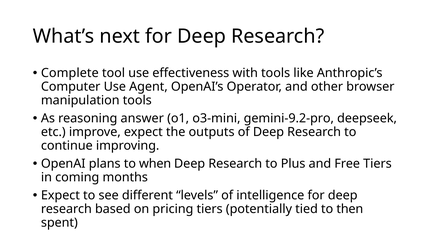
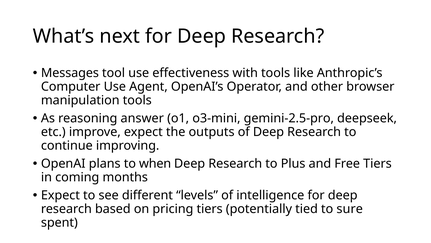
Complete: Complete -> Messages
gemini-9.2-pro: gemini-9.2-pro -> gemini-2.5-pro
then: then -> sure
